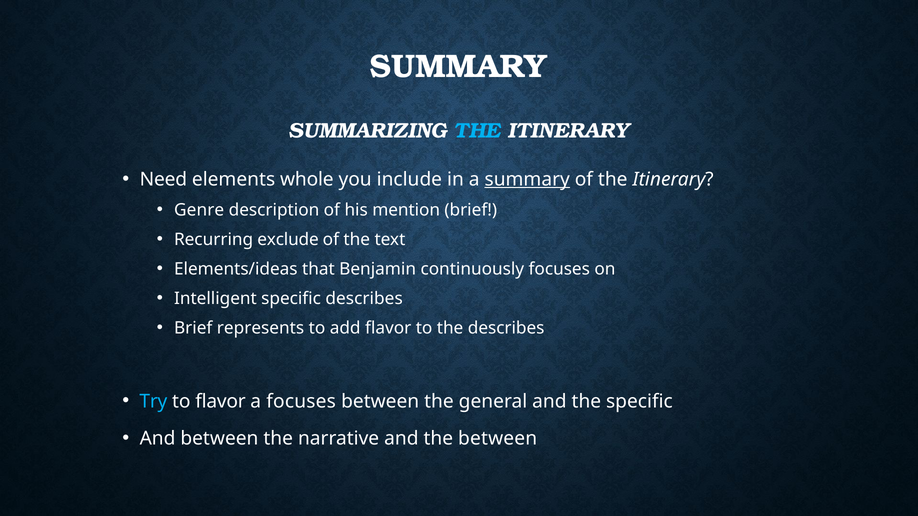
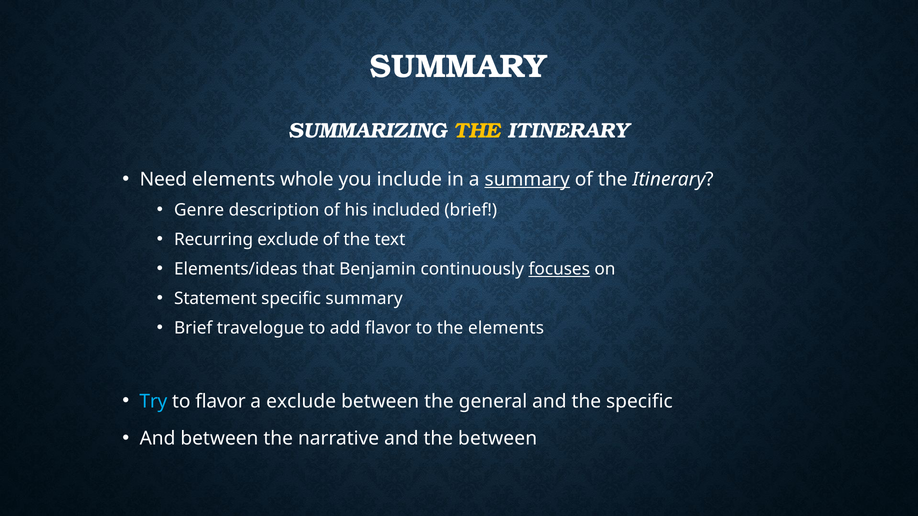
THE at (477, 131) colour: light blue -> yellow
mention: mention -> included
focuses at (559, 269) underline: none -> present
Intelligent: Intelligent -> Statement
specific describes: describes -> summary
represents: represents -> travelogue
the describes: describes -> elements
a focuses: focuses -> exclude
